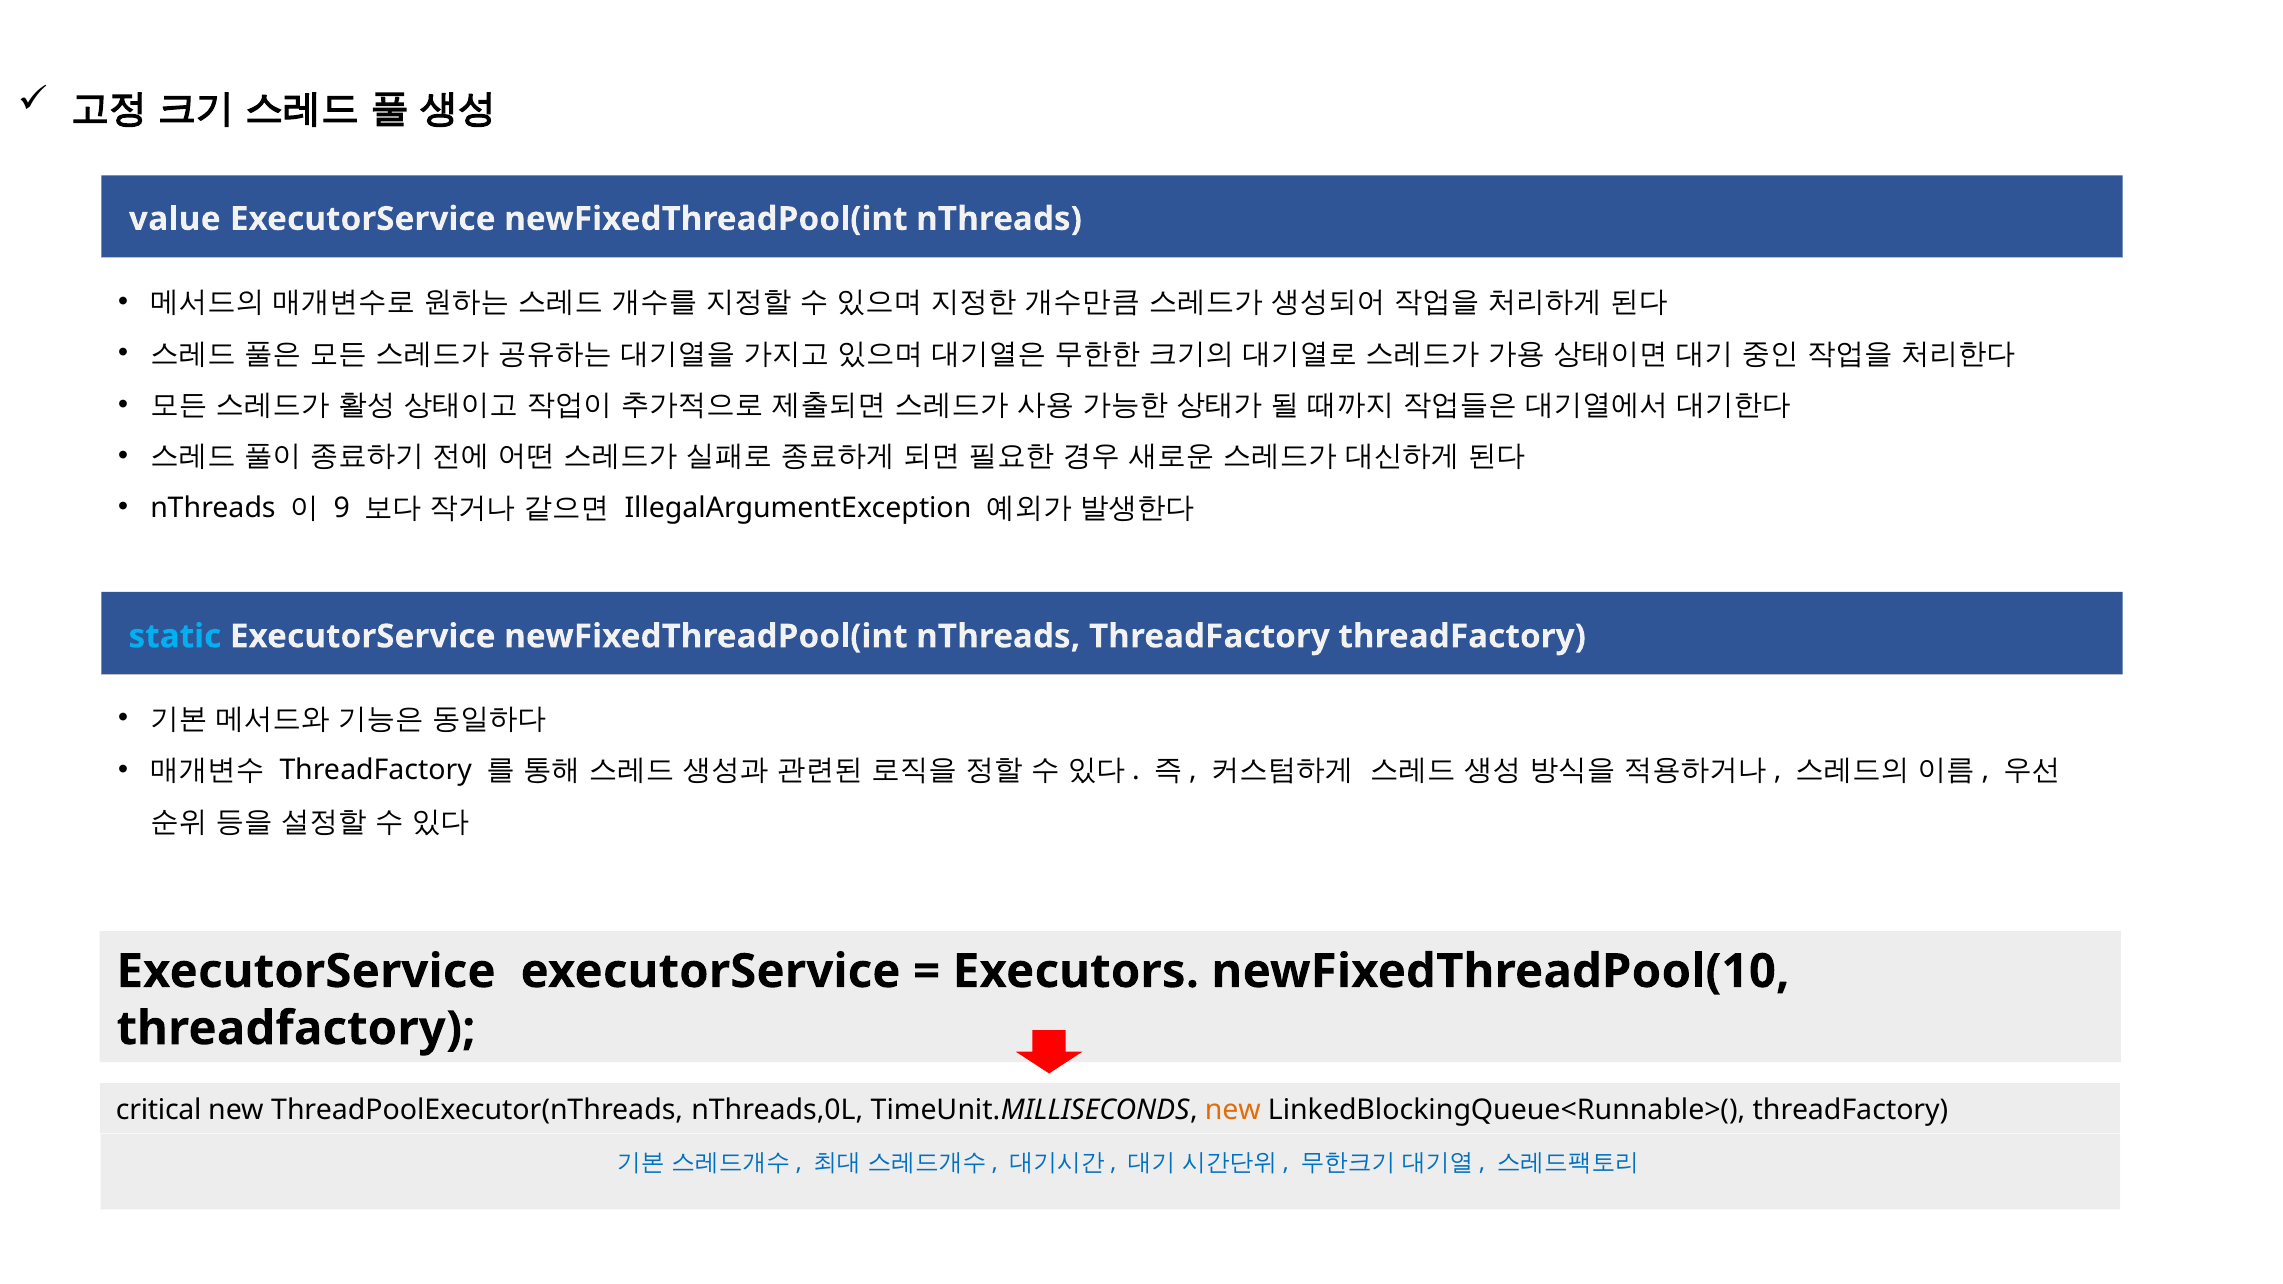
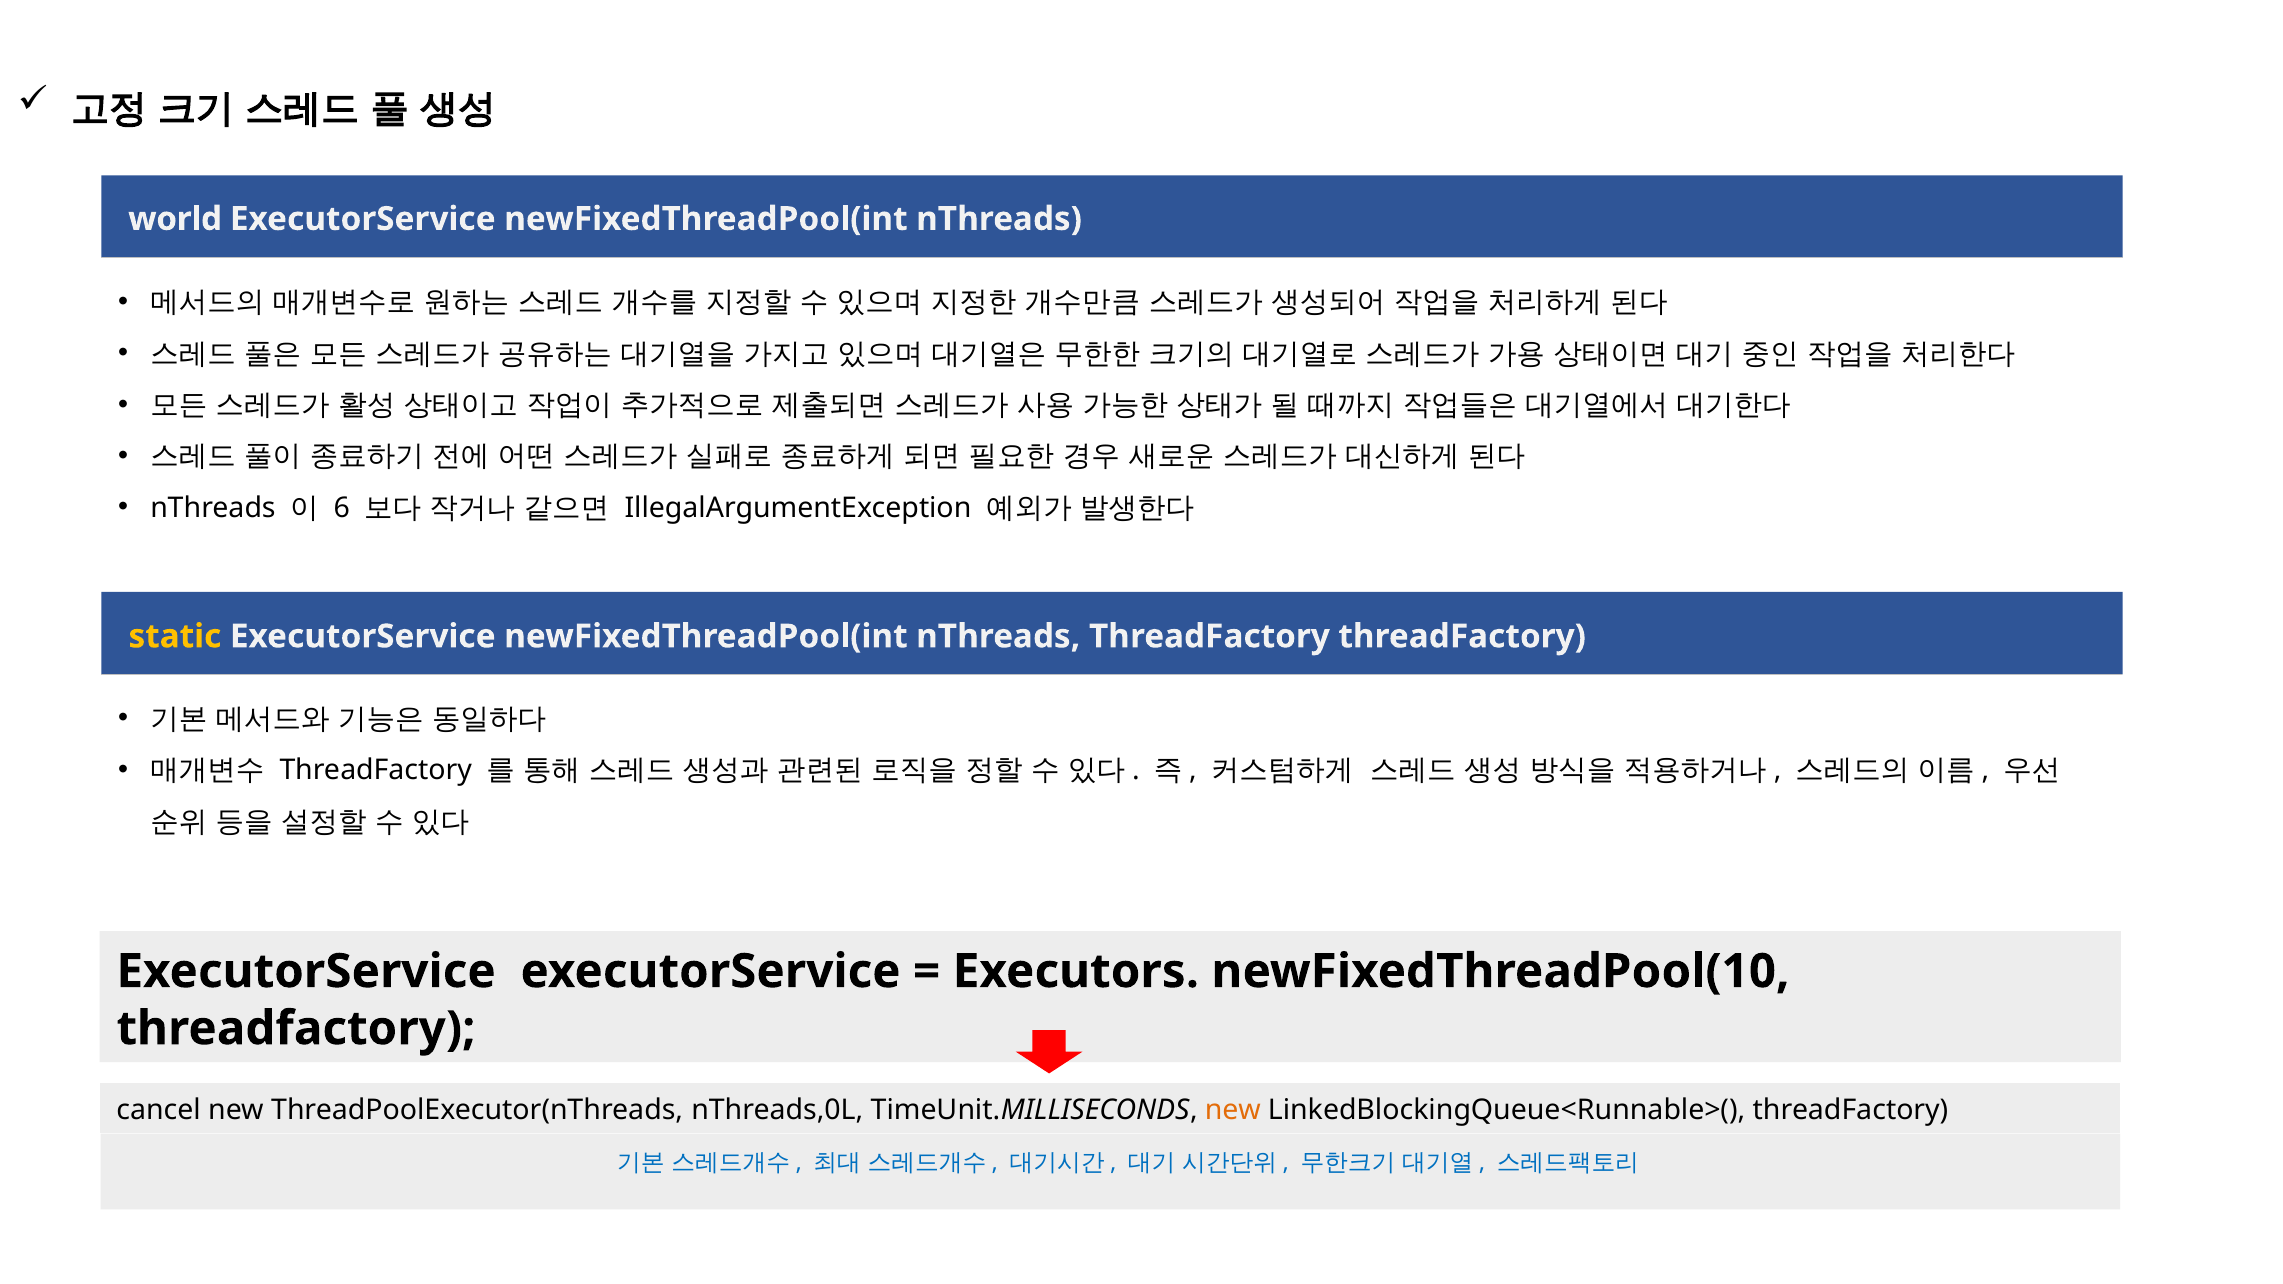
value: value -> world
9: 9 -> 6
static colour: light blue -> yellow
critical: critical -> cancel
